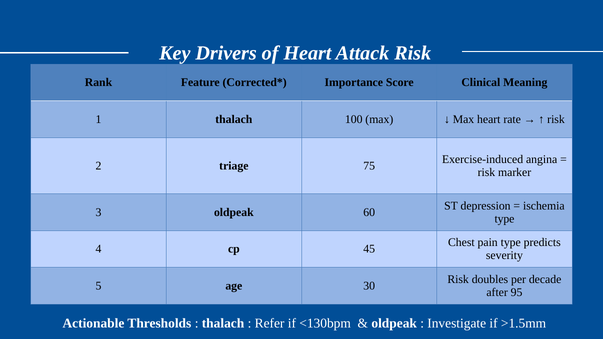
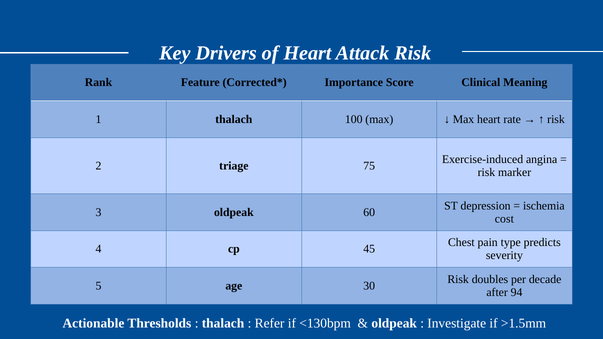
type at (505, 219): type -> cost
95: 95 -> 94
